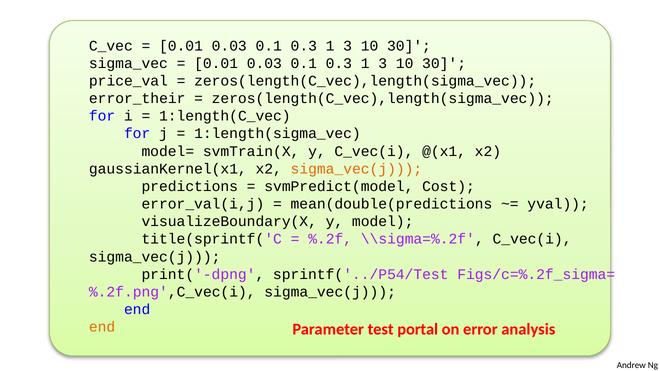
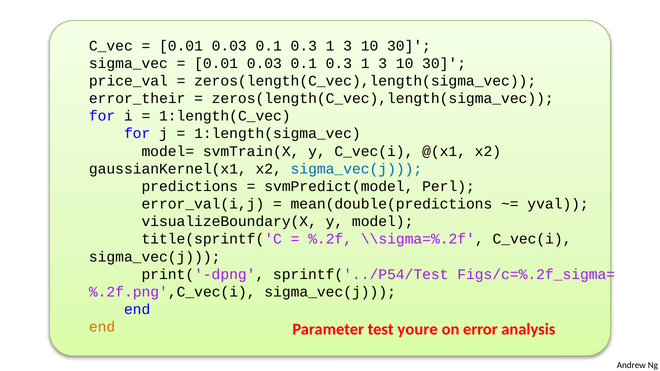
sigma_vec(j at (356, 169) colour: orange -> blue
Cost: Cost -> Perl
portal: portal -> youre
